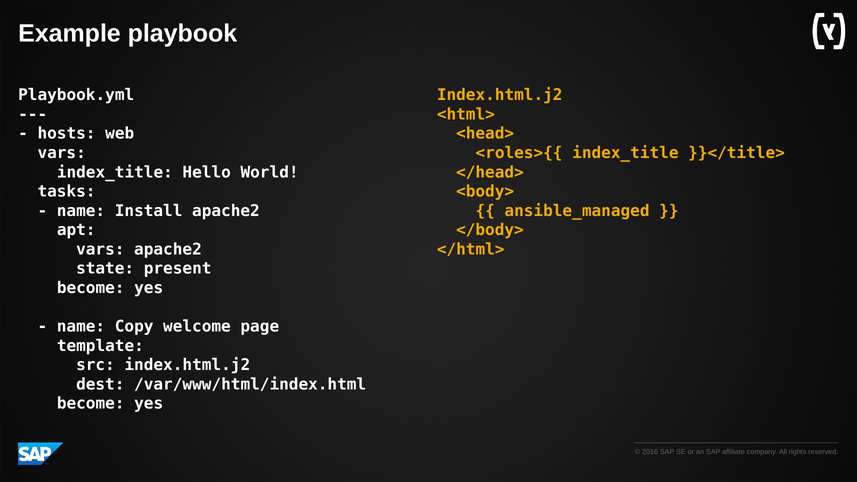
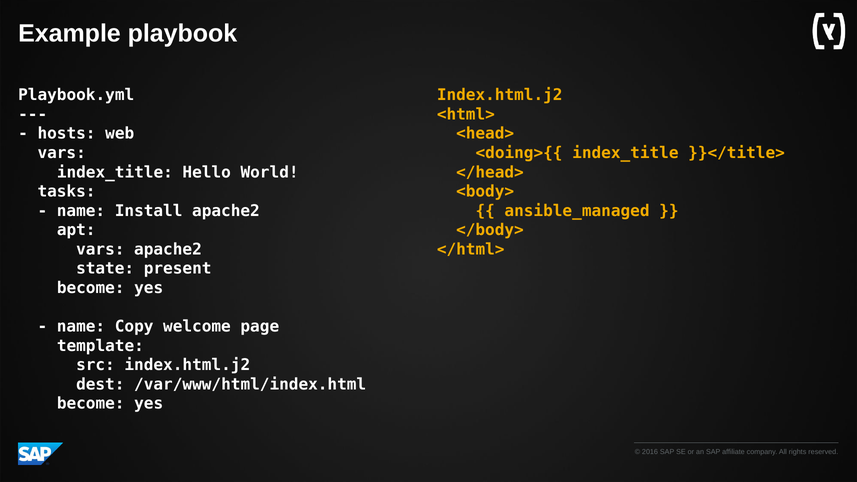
<roles>{{: <roles>{{ -> <doing>{{
